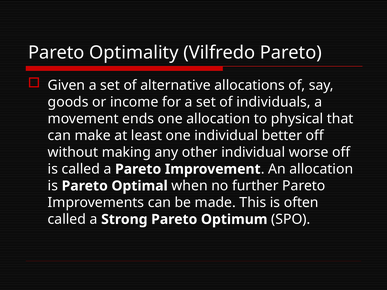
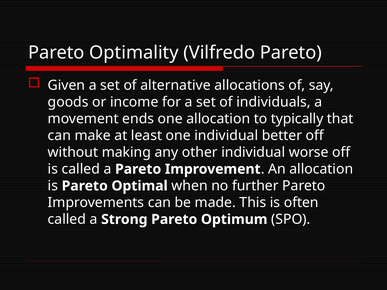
physical: physical -> typically
